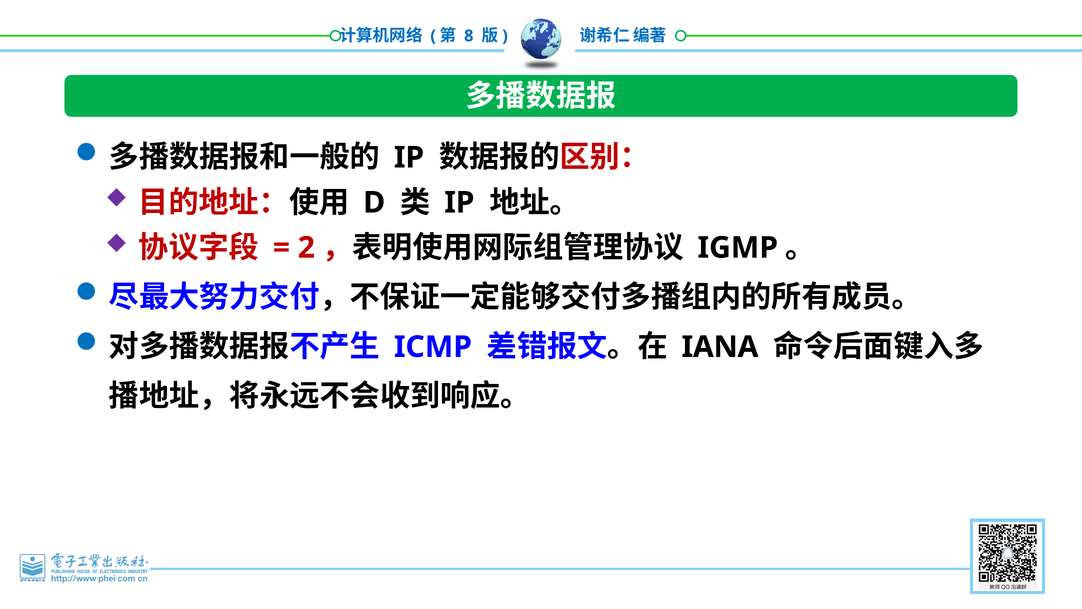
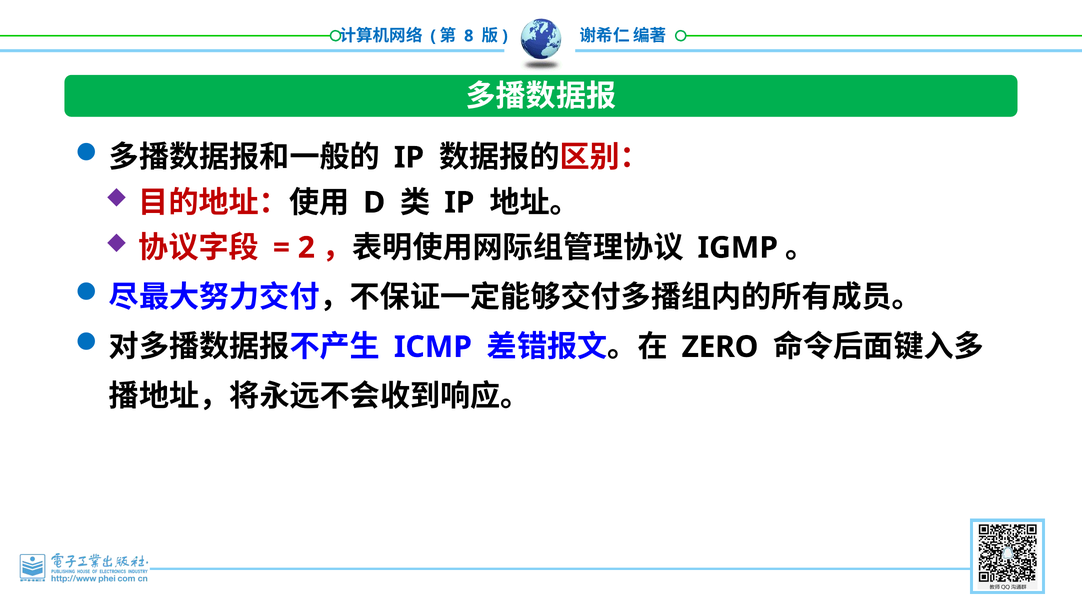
IANA: IANA -> ZERO
